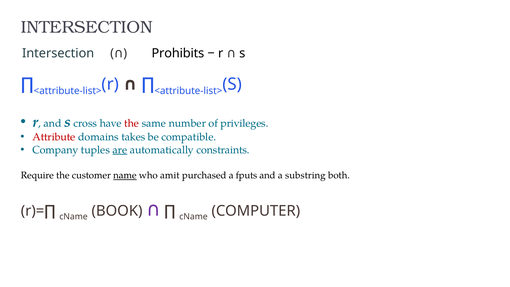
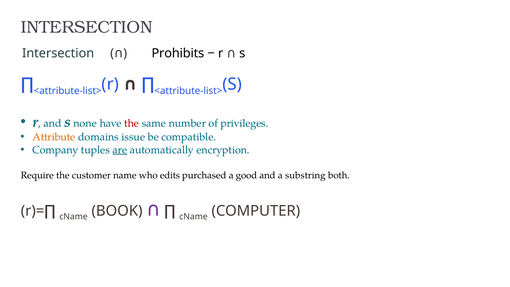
cross: cross -> none
Attribute colour: red -> orange
takes: takes -> issue
constraints: constraints -> encryption
name underline: present -> none
amit: amit -> edits
fputs: fputs -> good
